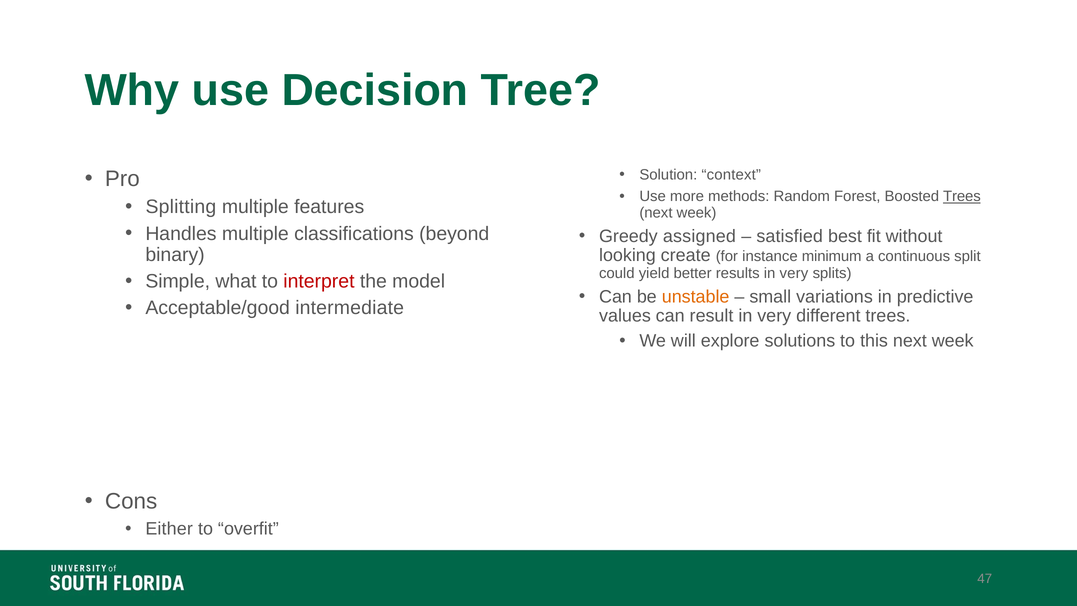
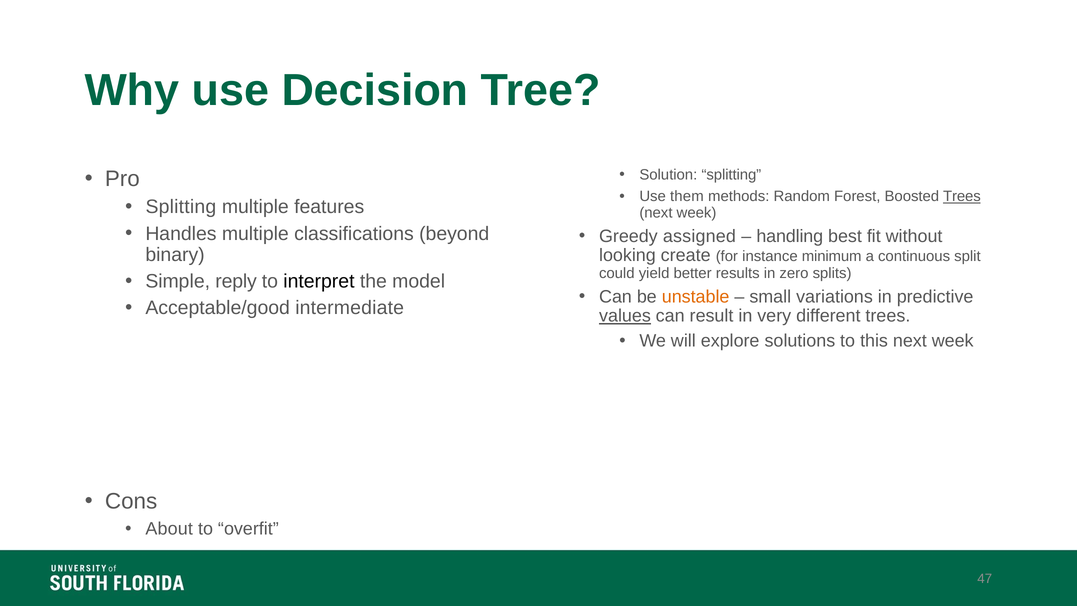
Solution context: context -> splitting
more: more -> them
satisfied: satisfied -> handling
results in very: very -> zero
what: what -> reply
interpret colour: red -> black
values underline: none -> present
Either: Either -> About
